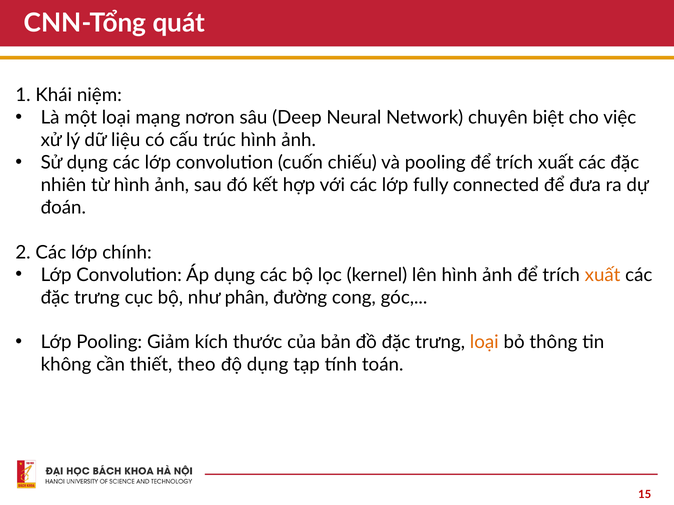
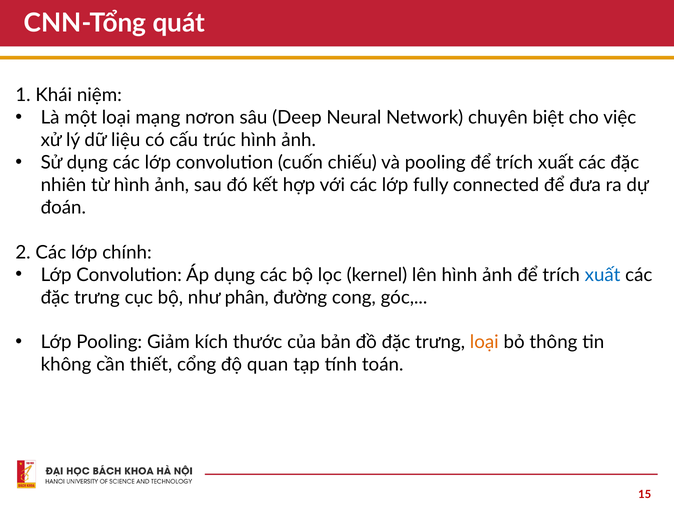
xuất at (603, 275) colour: orange -> blue
theo: theo -> cổng
độ dụng: dụng -> quan
